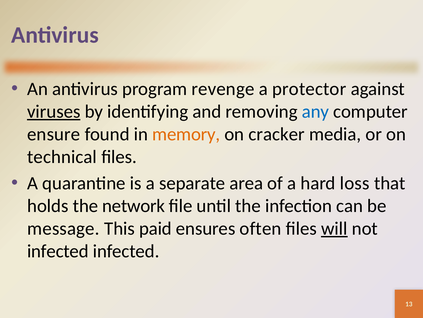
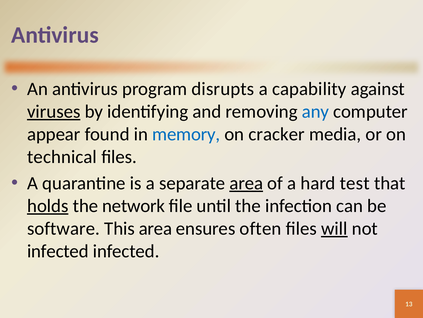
revenge: revenge -> disrupts
protector: protector -> capability
ensure: ensure -> appear
memory colour: orange -> blue
area at (246, 183) underline: none -> present
loss: loss -> test
holds underline: none -> present
message: message -> software
This paid: paid -> area
